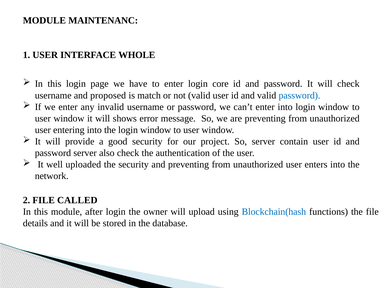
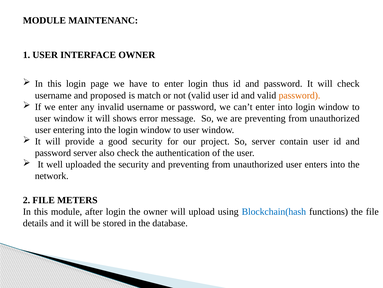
INTERFACE WHOLE: WHOLE -> OWNER
core: core -> thus
password at (299, 95) colour: blue -> orange
CALLED: CALLED -> METERS
